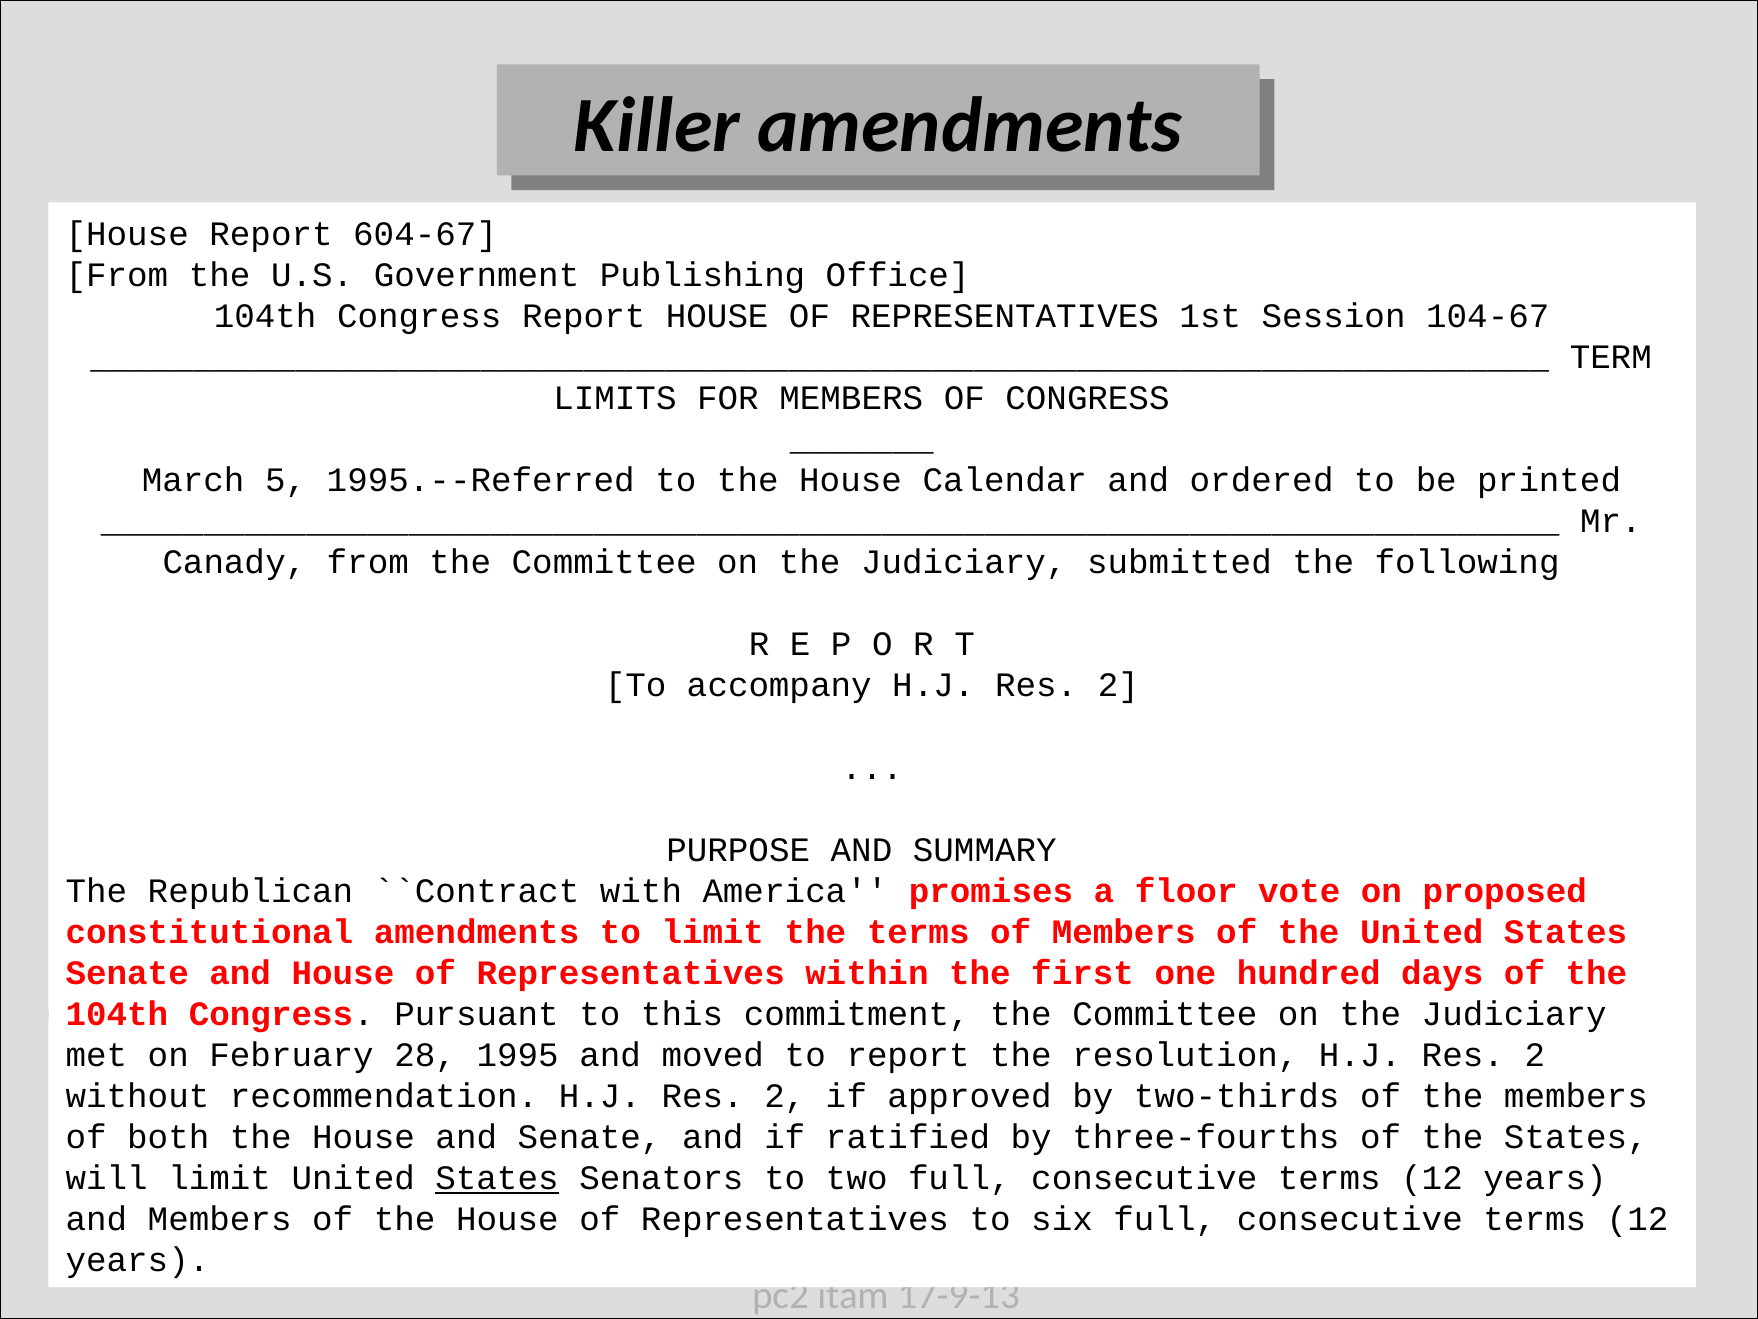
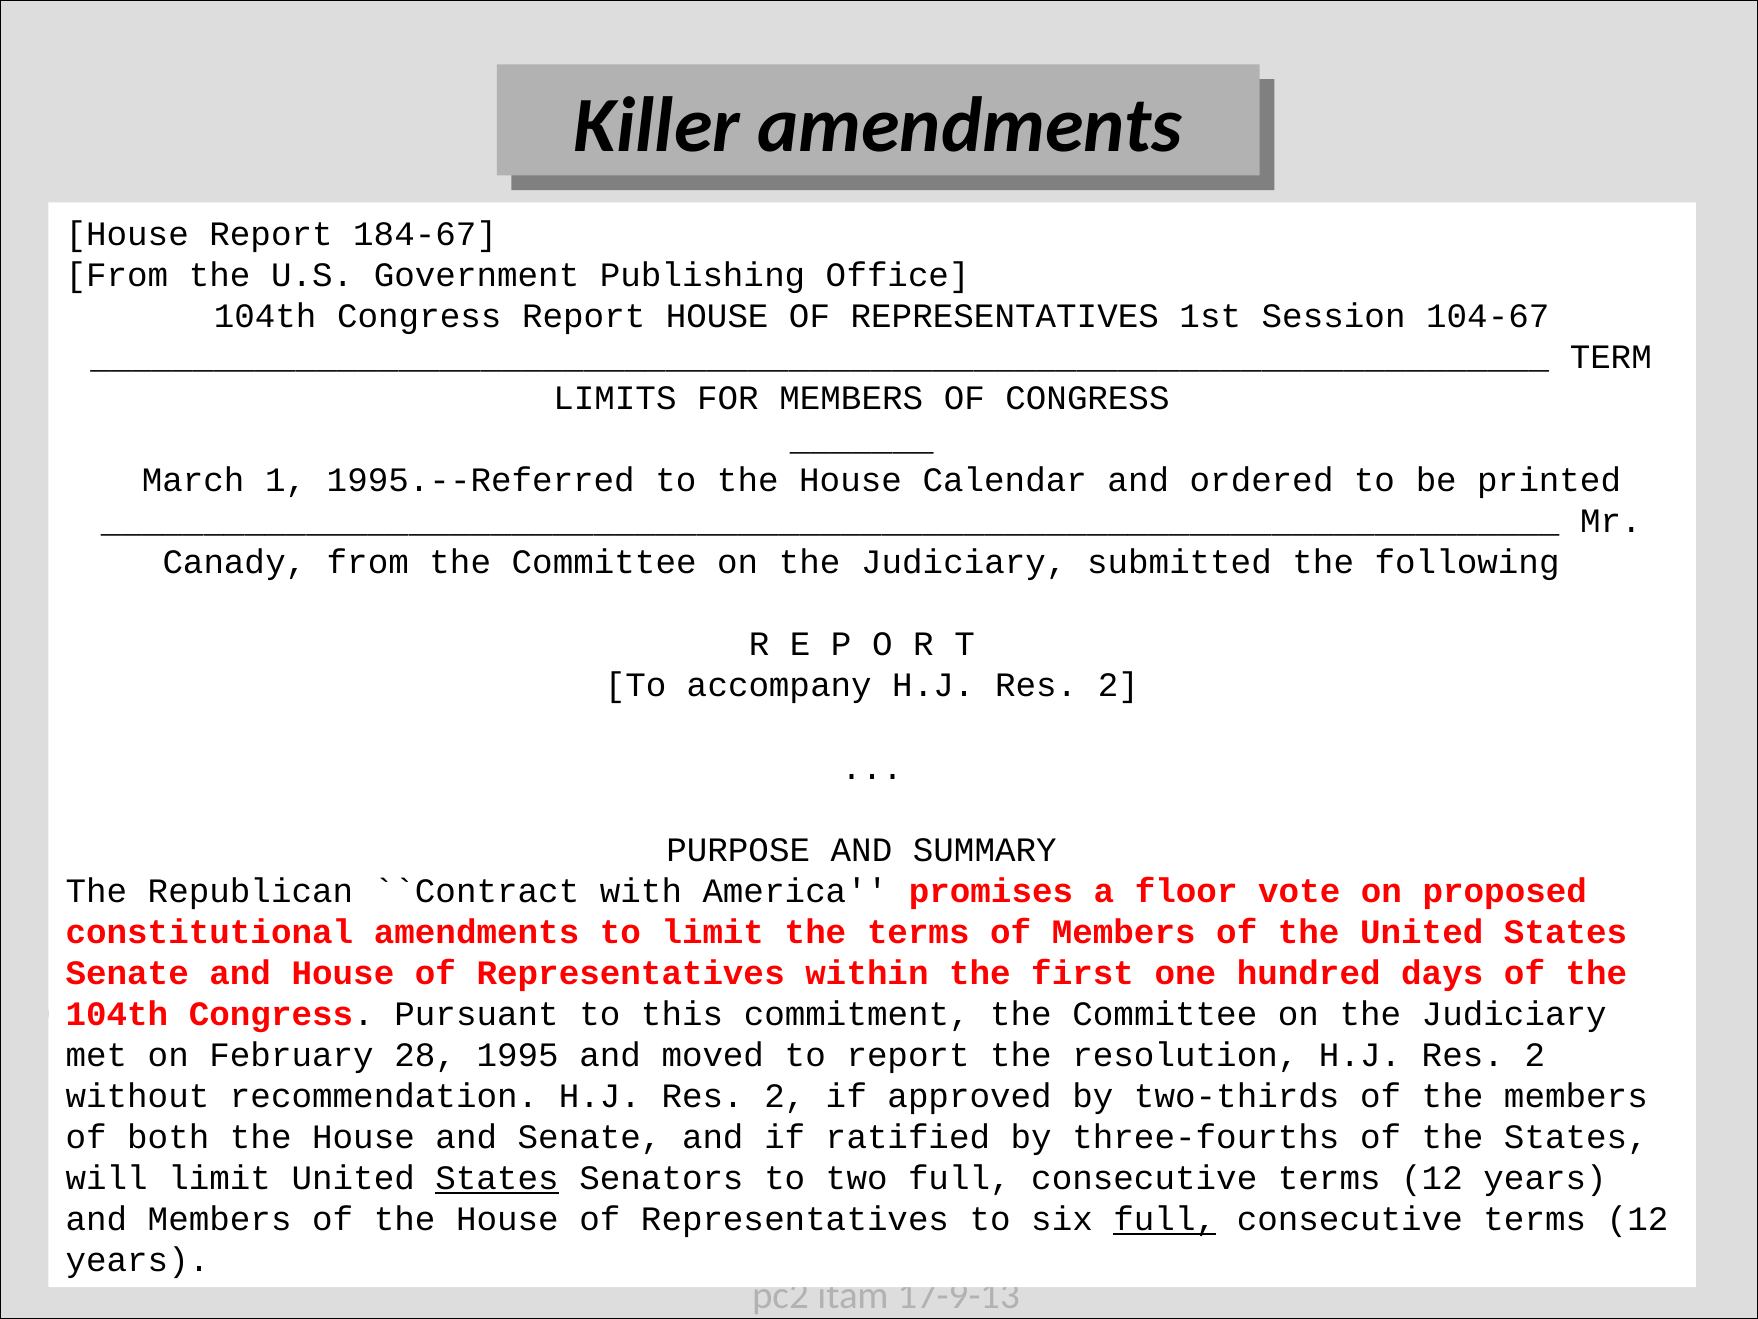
604-67: 604-67 -> 184-67
5: 5 -> 1
full at (1165, 1219) underline: none -> present
